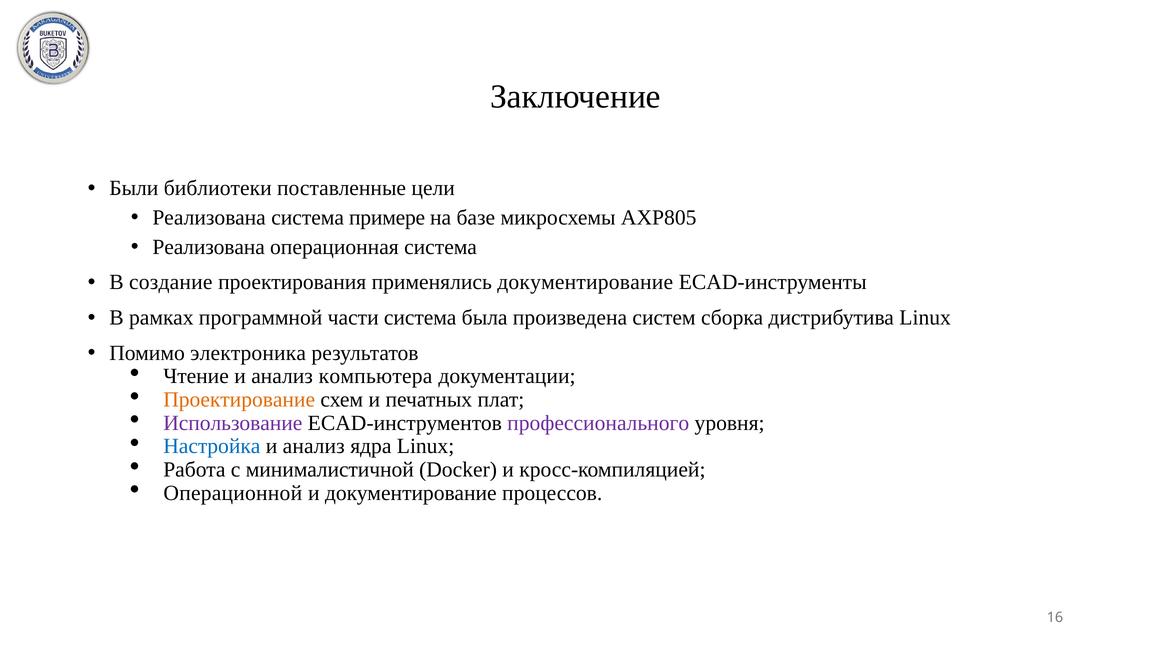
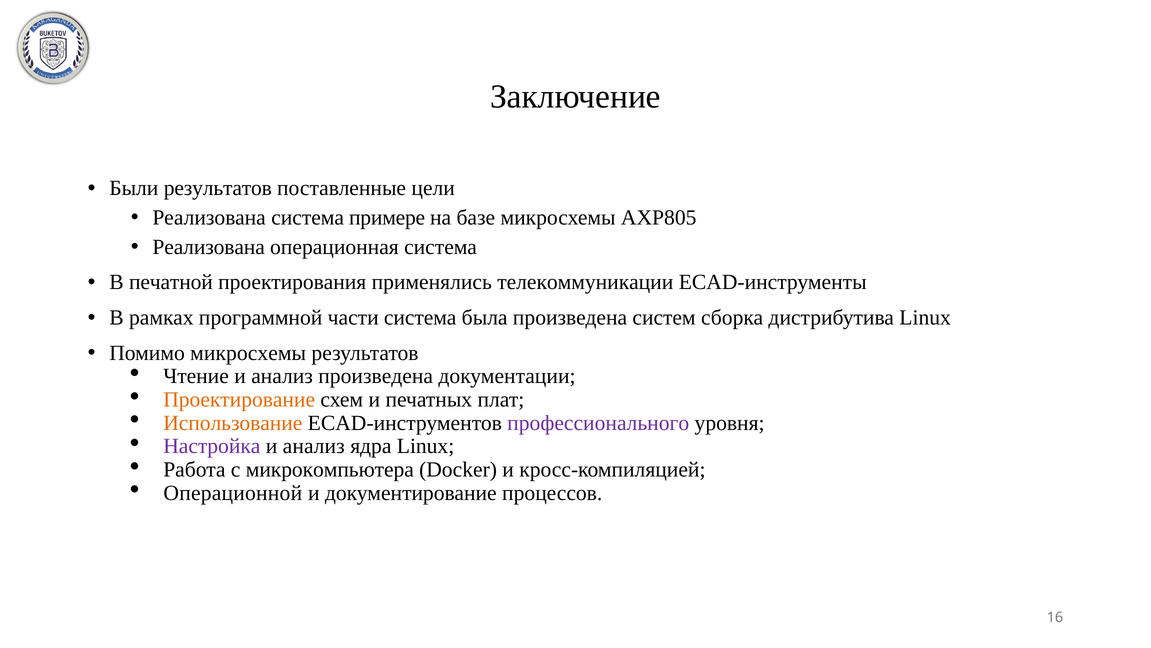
Были библиотеки: библиотеки -> результатов
создание: создание -> печатной
применялись документирование: документирование -> телекоммуникации
Помимо электроника: электроника -> микросхемы
анализ компьютера: компьютера -> произведена
Использование colour: purple -> orange
Настройка colour: blue -> purple
минималистичной: минималистичной -> микрокомпьютера
